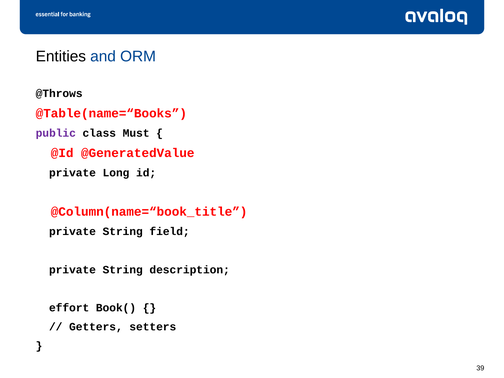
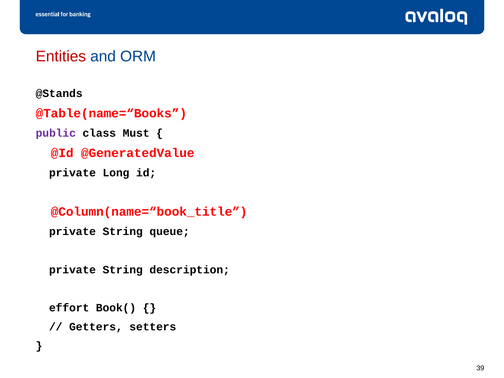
Entities colour: black -> red
@Throws: @Throws -> @Stands
field: field -> queue
